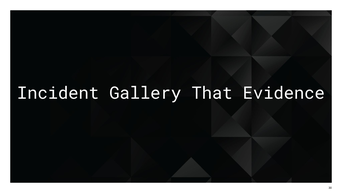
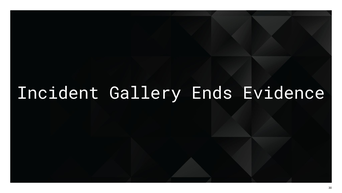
That: That -> Ends
